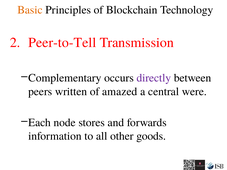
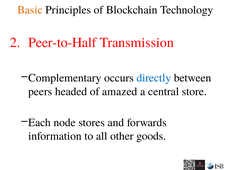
Peer-to-Tell: Peer-to-Tell -> Peer-to-Half
directly colour: purple -> blue
written: written -> headed
were: were -> store
